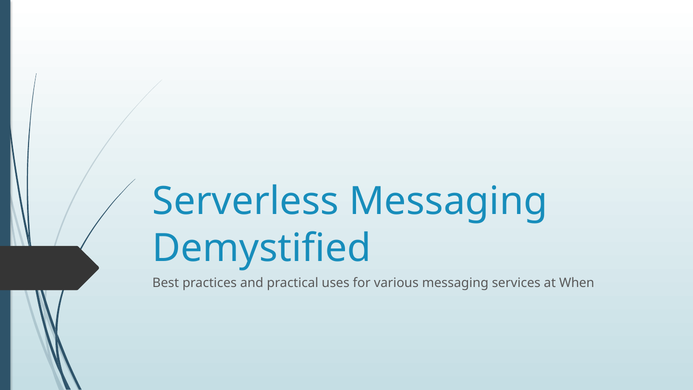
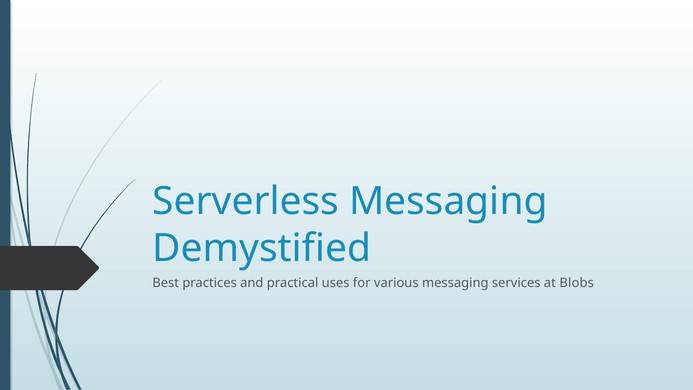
When: When -> Blobs
